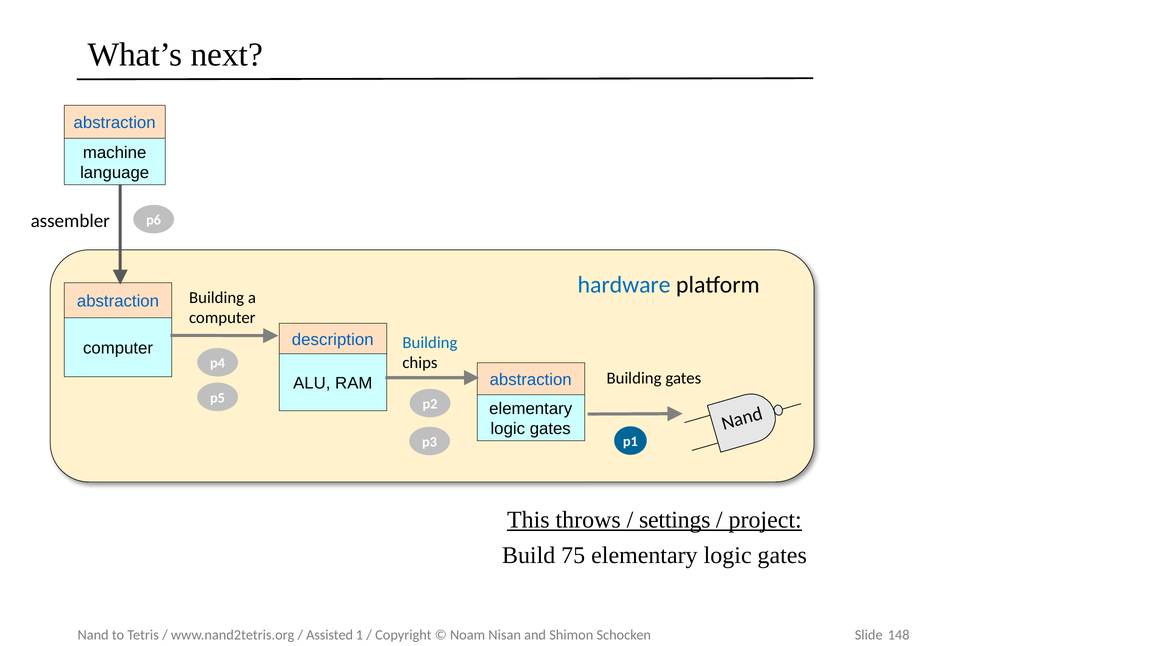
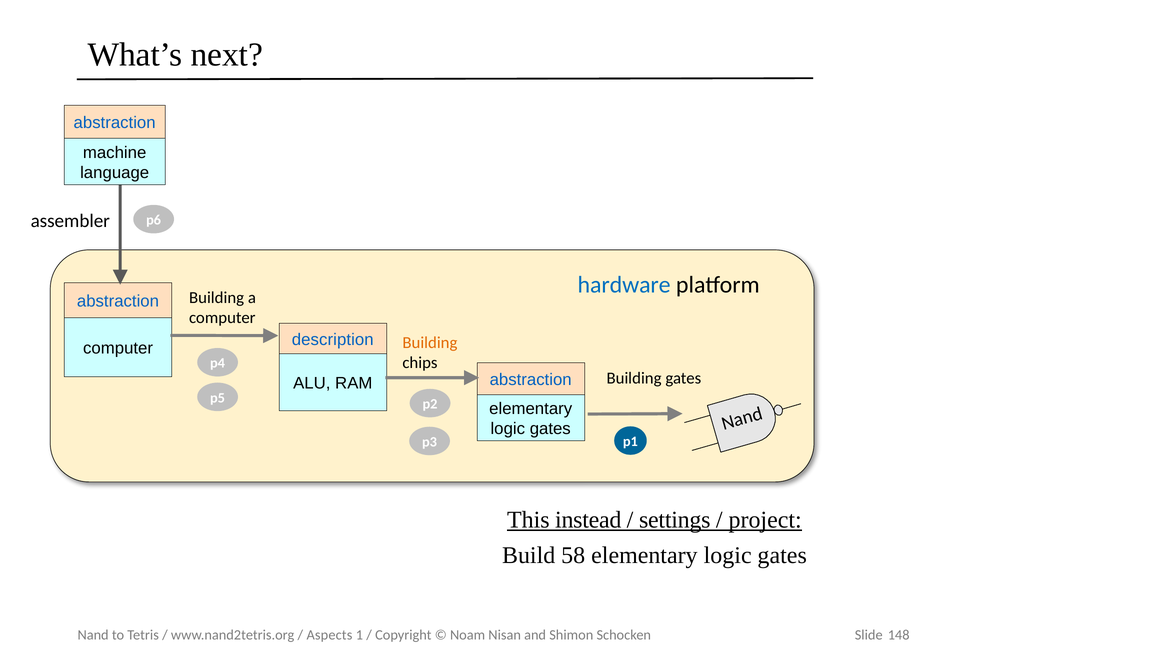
Building at (430, 343) colour: blue -> orange
throws: throws -> instead
75: 75 -> 58
Assisted: Assisted -> Aspects
